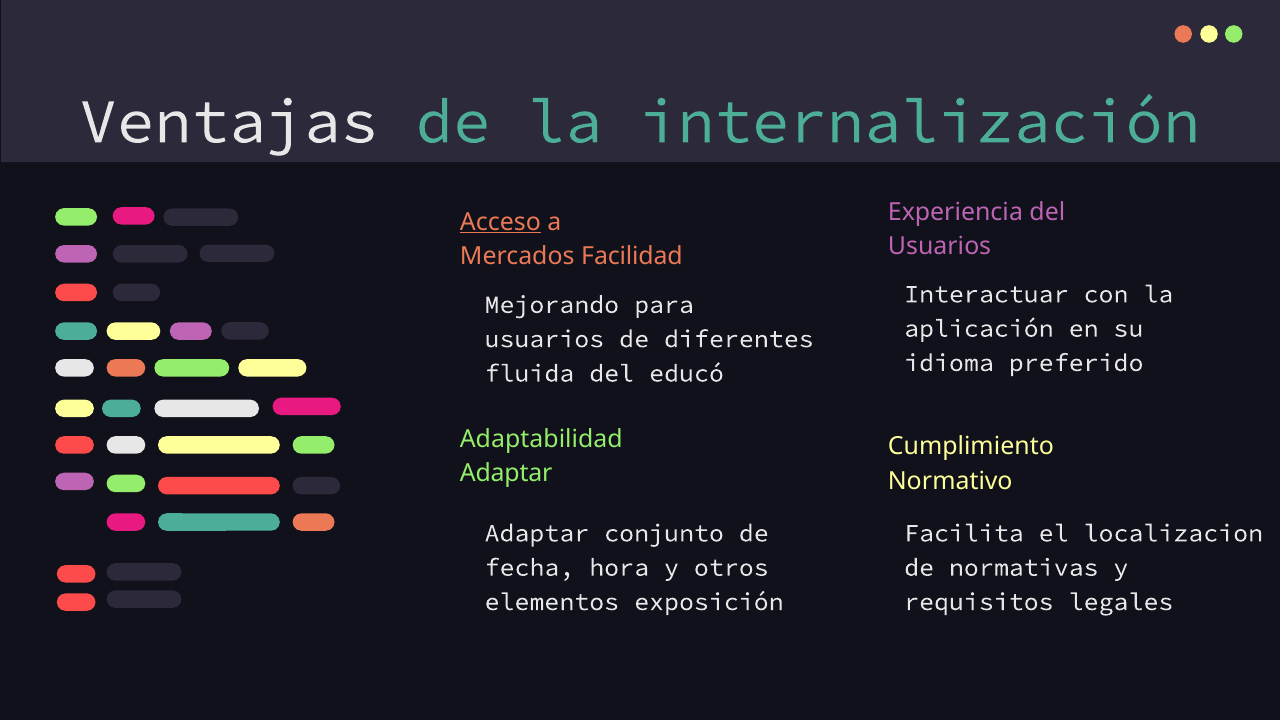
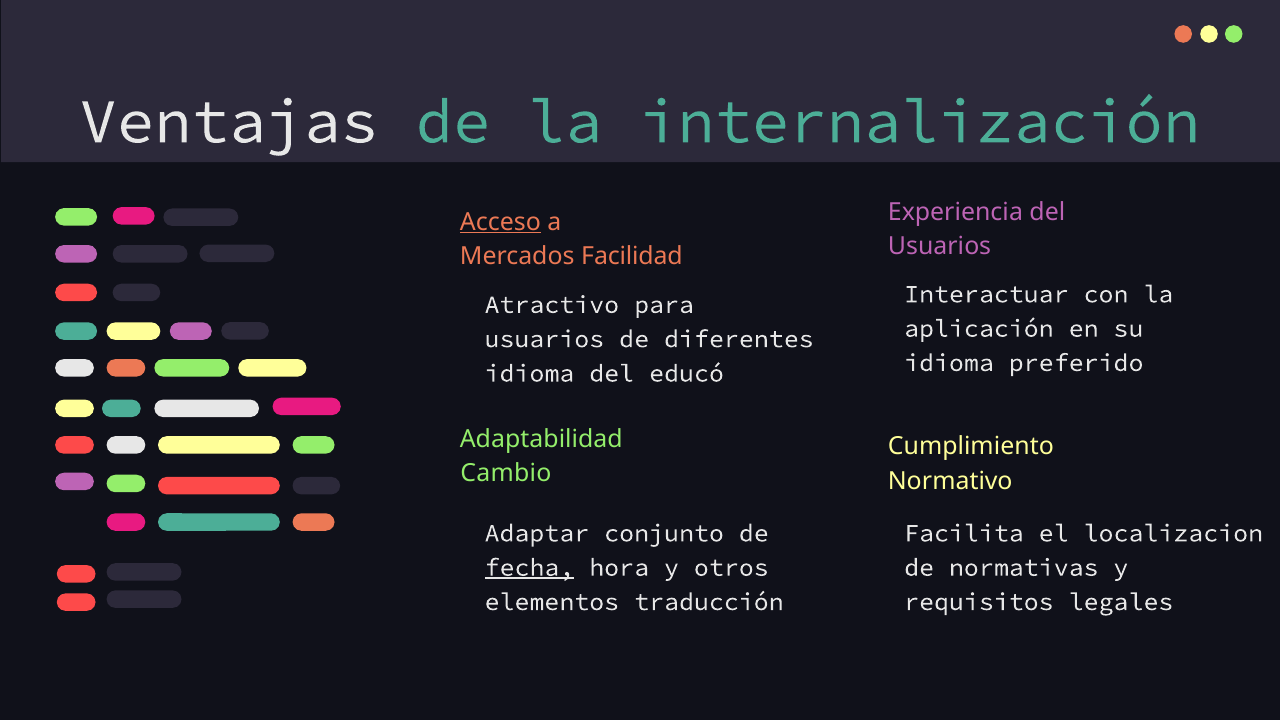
Mejorando: Mejorando -> Atractivo
fluida at (529, 373): fluida -> idioma
Adaptar at (506, 473): Adaptar -> Cambio
fecha underline: none -> present
exposición: exposición -> traducción
